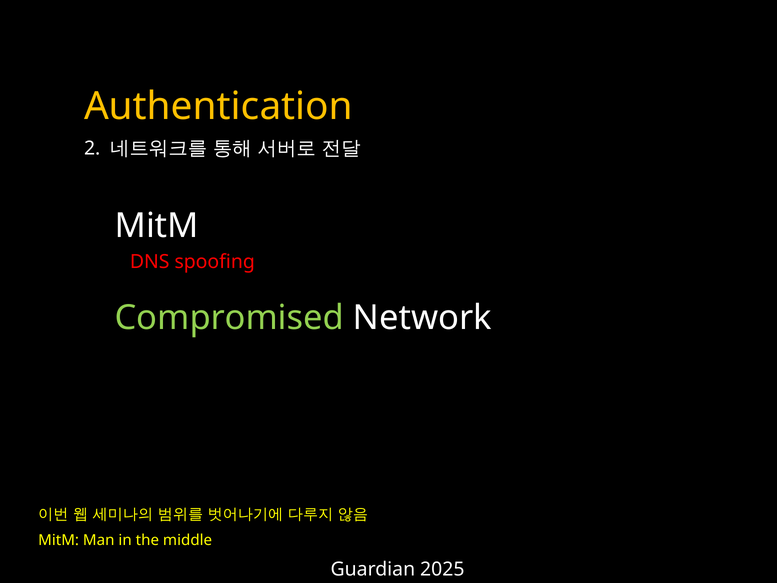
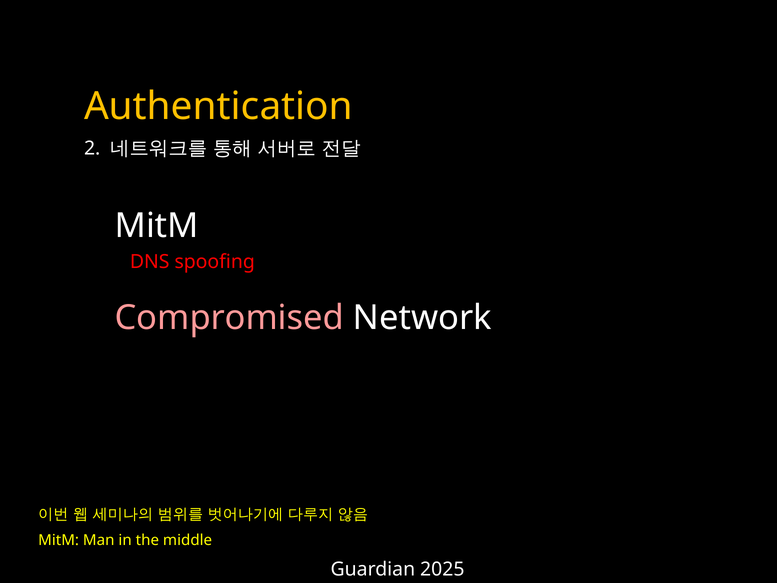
Compromised colour: light green -> pink
